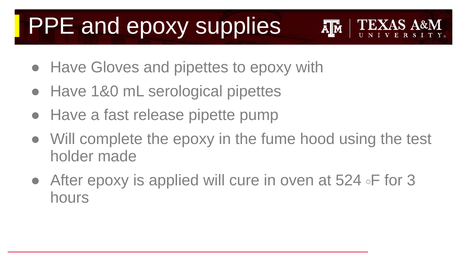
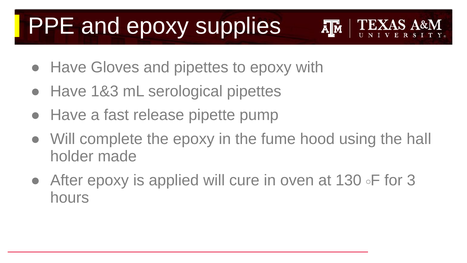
1&0: 1&0 -> 1&3
test: test -> hall
524: 524 -> 130
